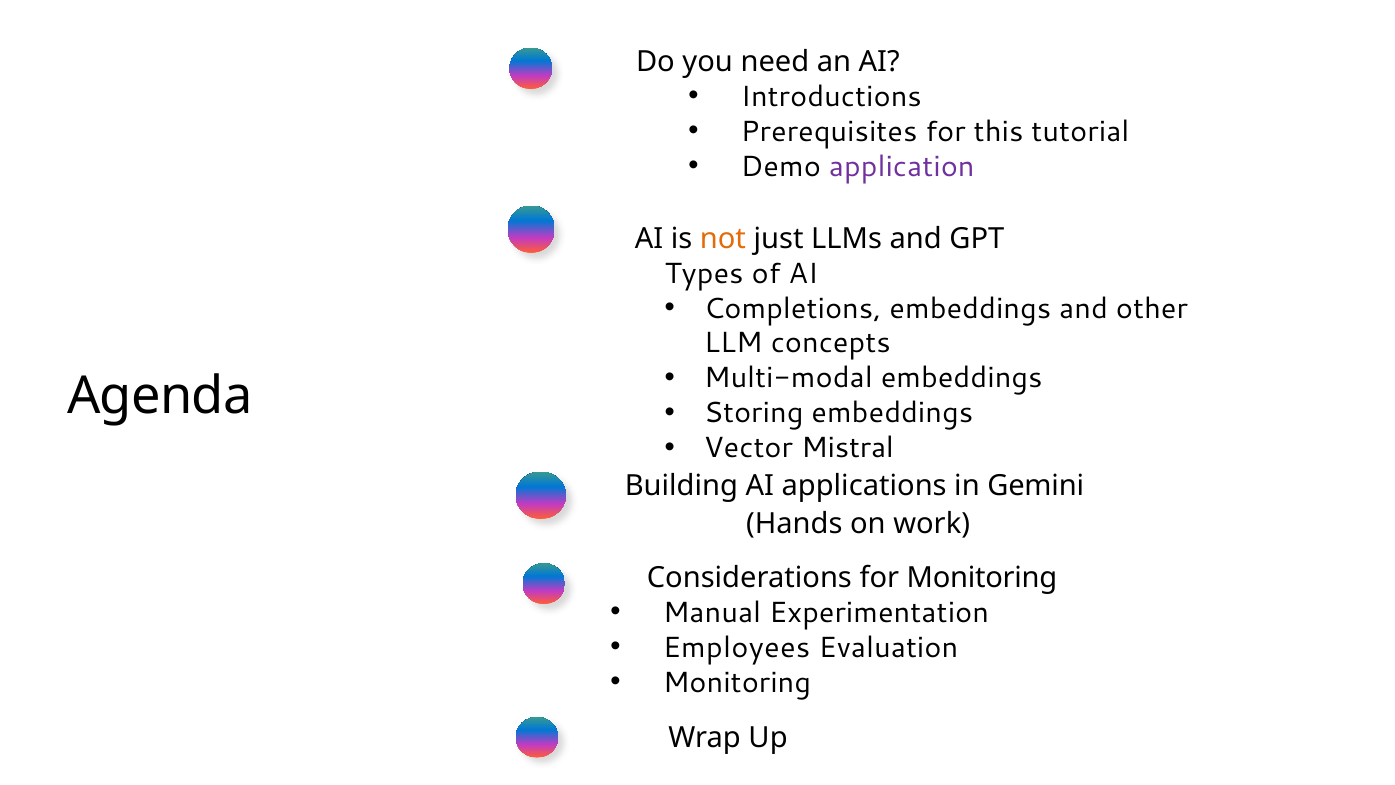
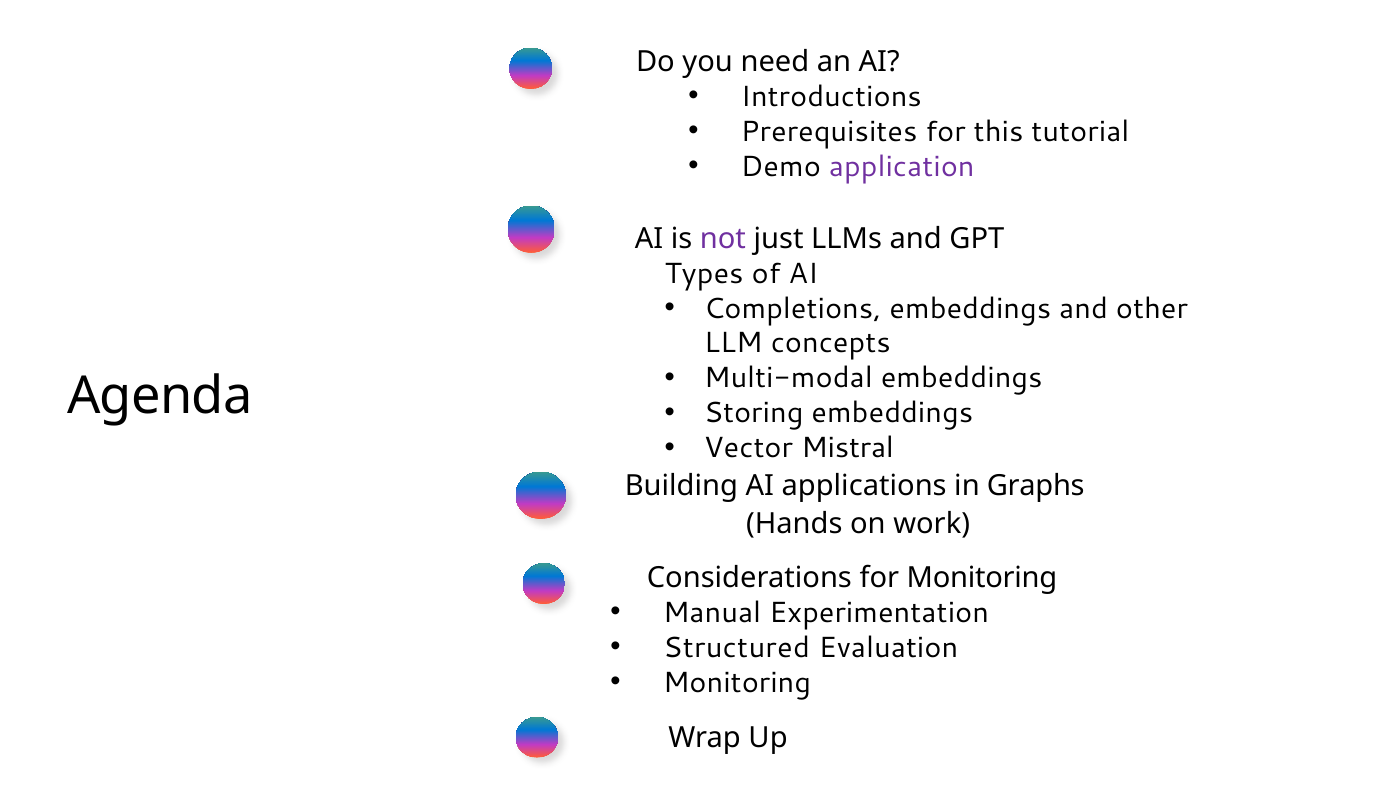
not colour: orange -> purple
Gemini: Gemini -> Graphs
Employees: Employees -> Structured
